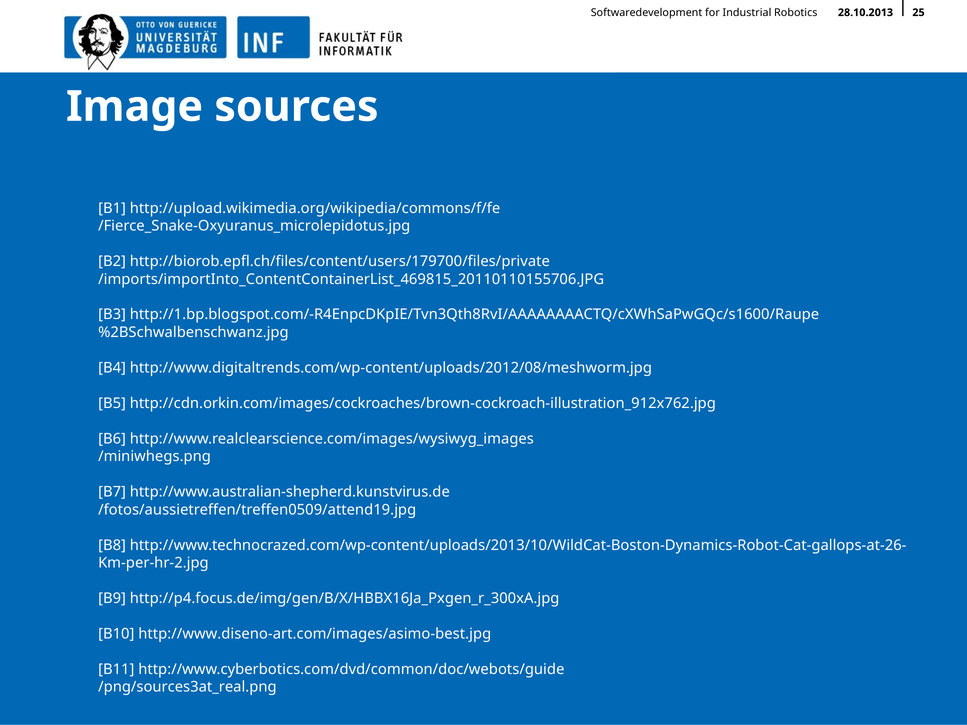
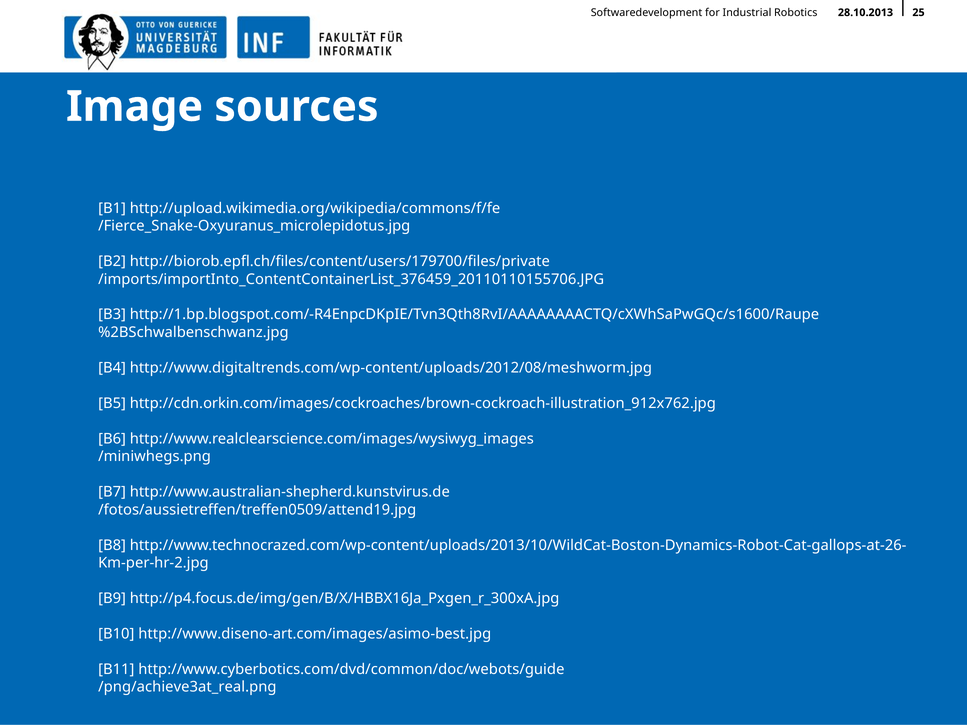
/imports/importInto_ContentContainerList_469815_20110110155706.JPG: /imports/importInto_ContentContainerList_469815_20110110155706.JPG -> /imports/importInto_ContentContainerList_376459_20110110155706.JPG
/png/sources3at_real.png: /png/sources3at_real.png -> /png/achieve3at_real.png
